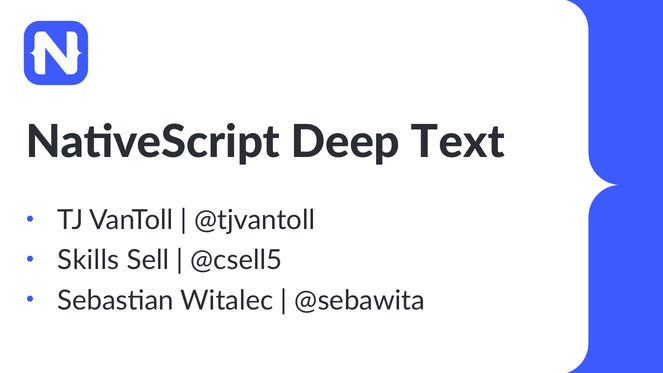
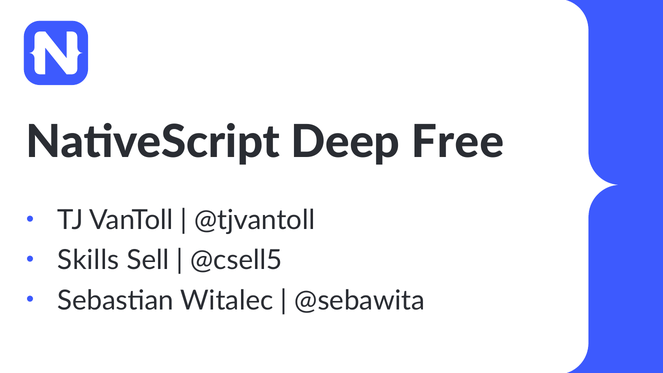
Text: Text -> Free
